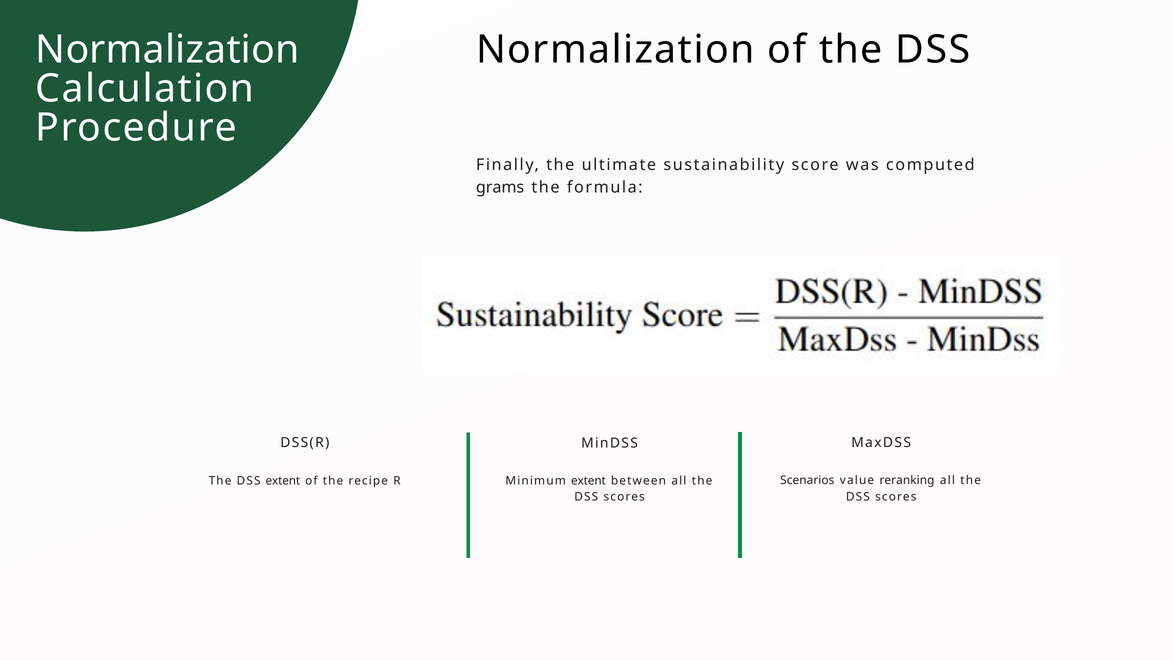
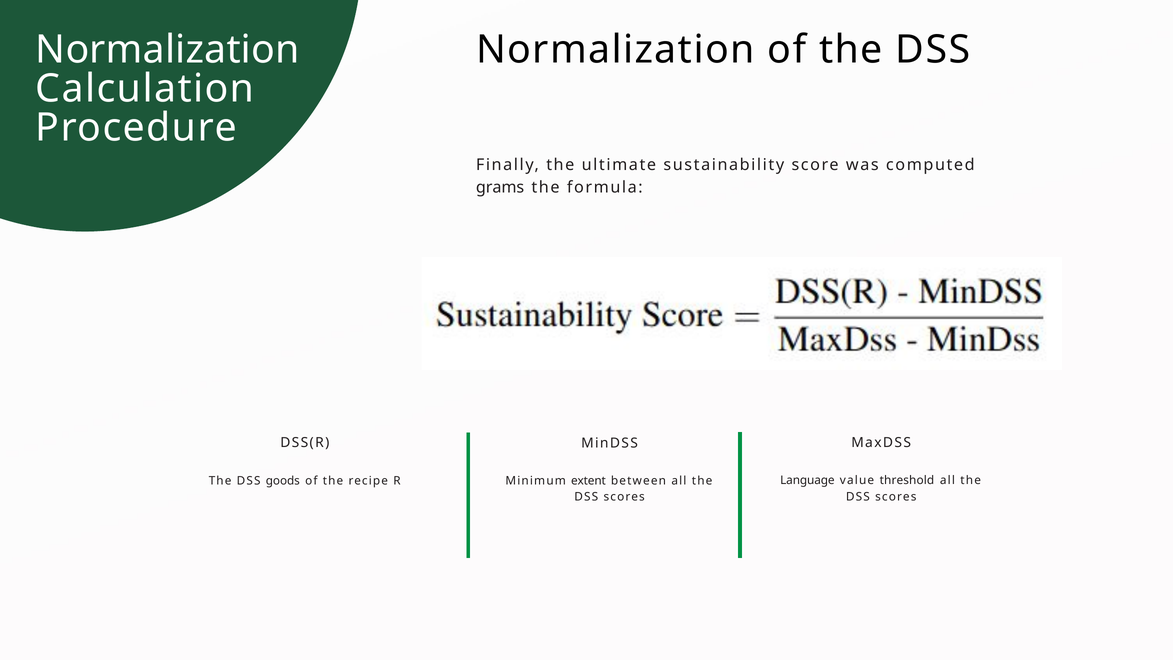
Scenarios: Scenarios -> Language
reranking: reranking -> threshold
DSS extent: extent -> goods
